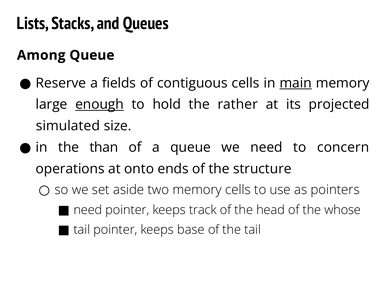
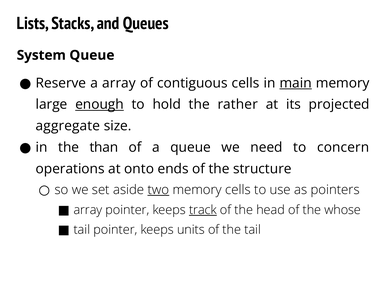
Among: Among -> System
a fields: fields -> array
simulated: simulated -> aggregate
two underline: none -> present
need at (88, 210): need -> array
track underline: none -> present
base: base -> units
